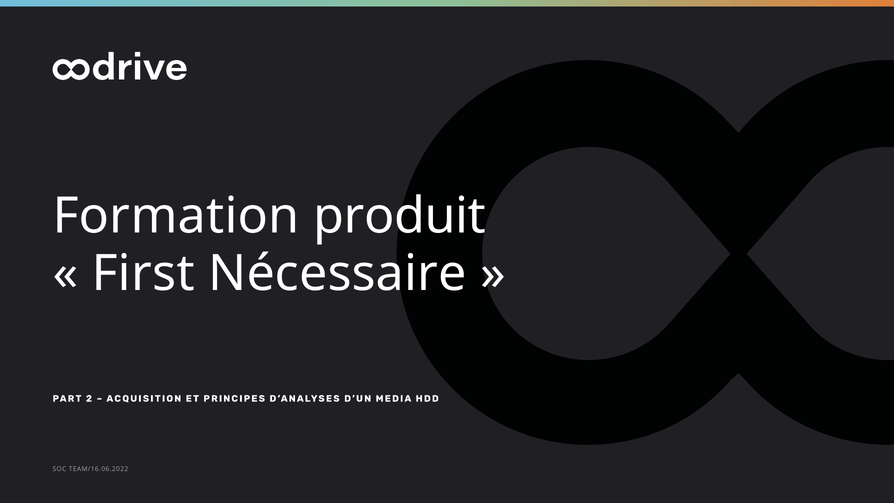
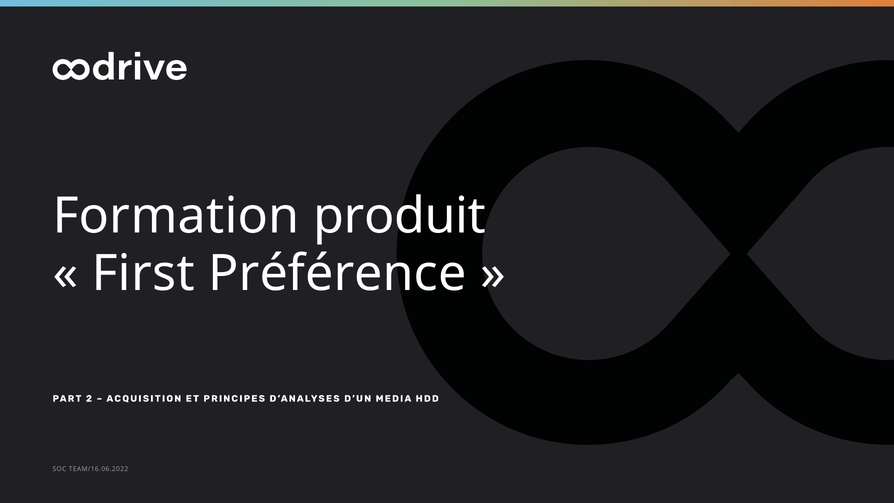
Nécessaire: Nécessaire -> Préférence
